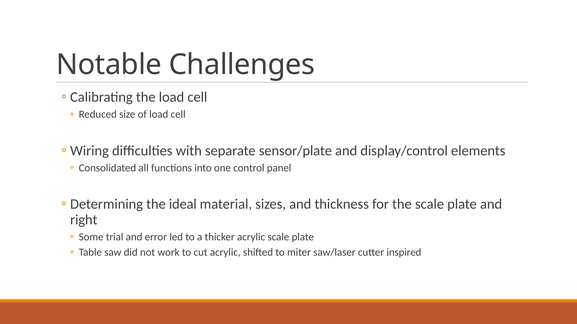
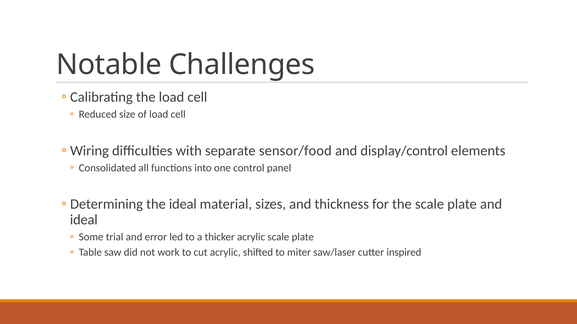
sensor/plate: sensor/plate -> sensor/food
right at (84, 220): right -> ideal
